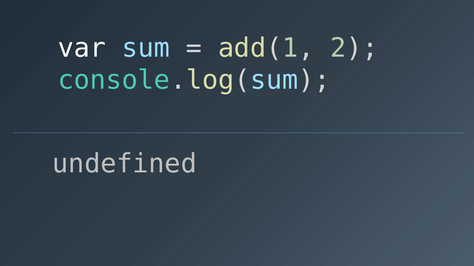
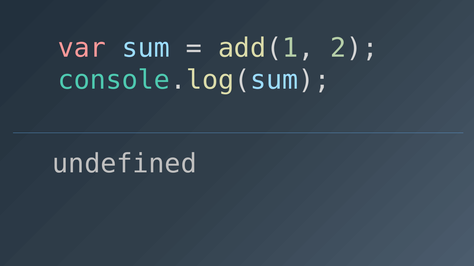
var colour: white -> pink
